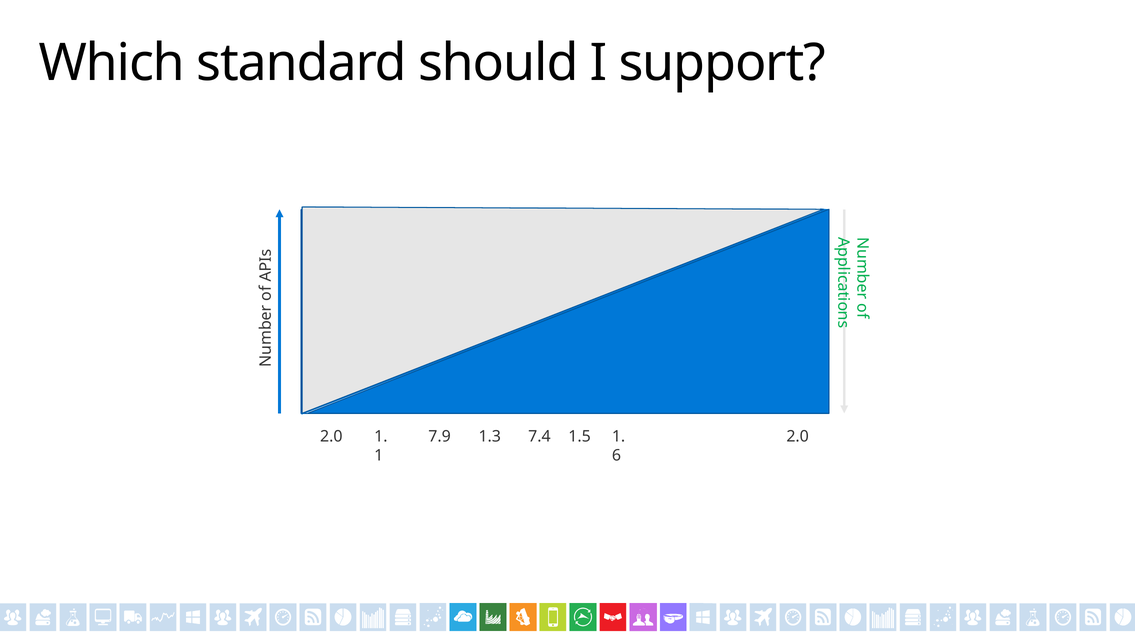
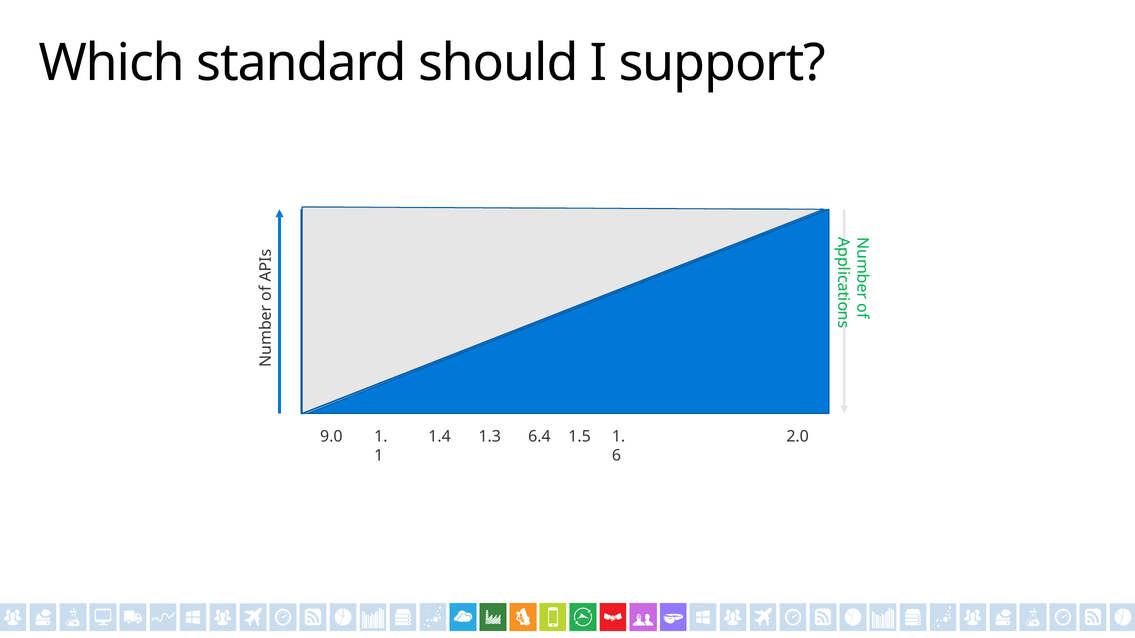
2.0 at (331, 437): 2.0 -> 9.0
7.9: 7.9 -> 1.4
7.4: 7.4 -> 6.4
